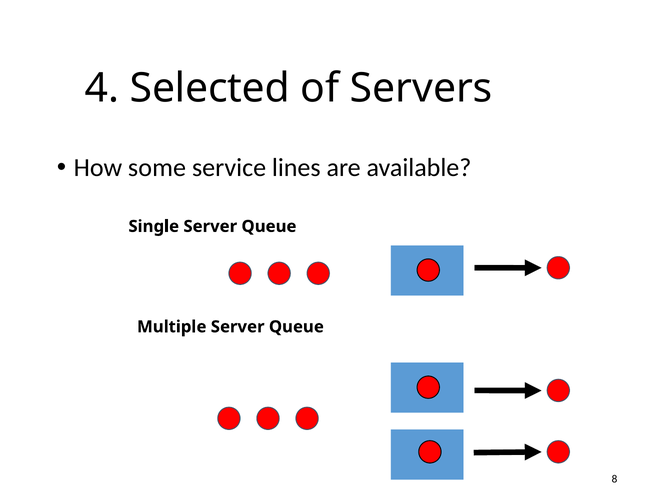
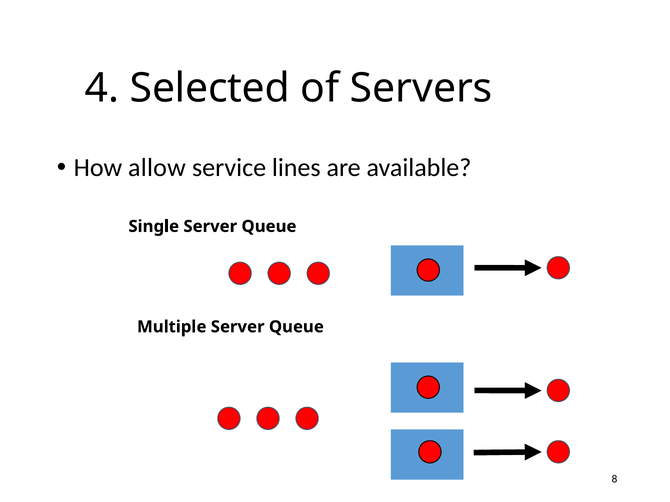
some: some -> allow
